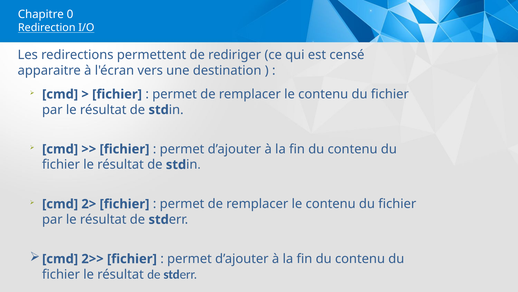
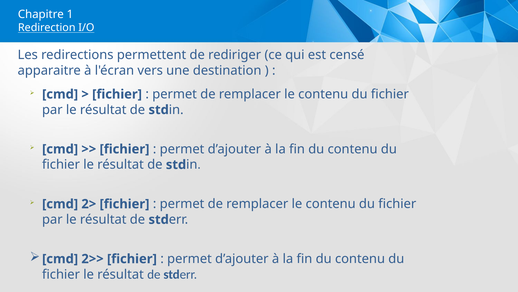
0: 0 -> 1
